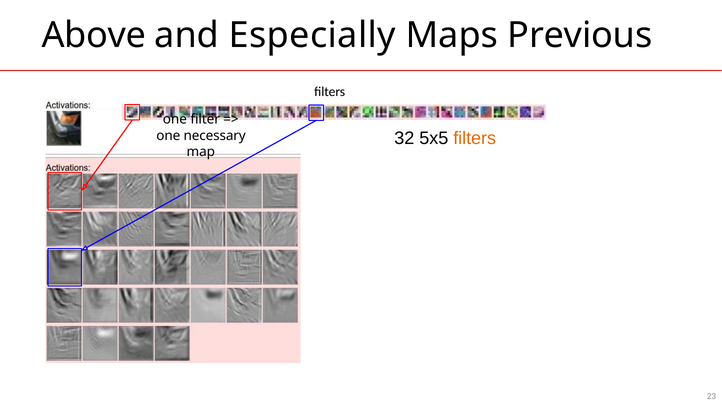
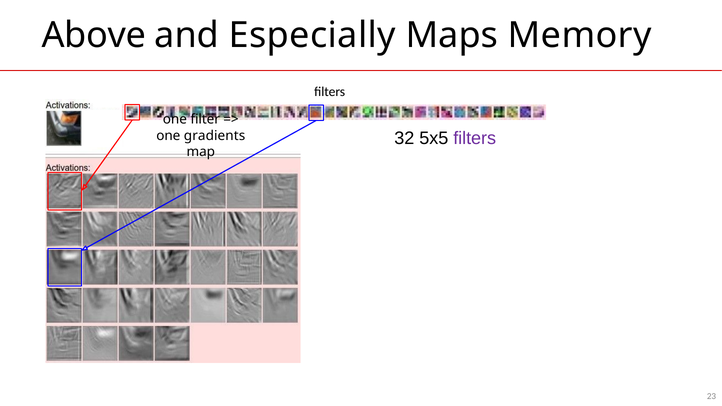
Previous: Previous -> Memory
filters at (475, 138) colour: orange -> purple
necessary: necessary -> gradients
